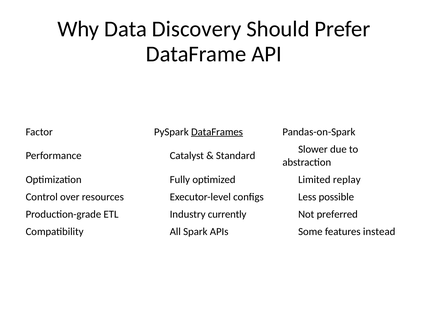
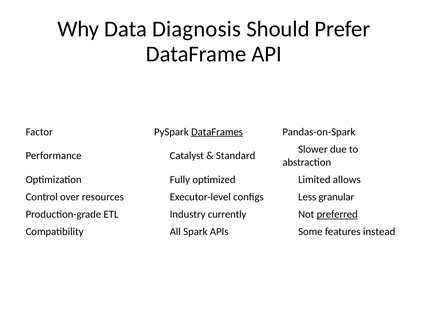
Discovery: Discovery -> Diagnosis
replay: replay -> allows
possible: possible -> granular
preferred underline: none -> present
